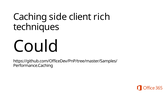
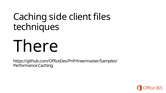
rich: rich -> files
Could: Could -> There
